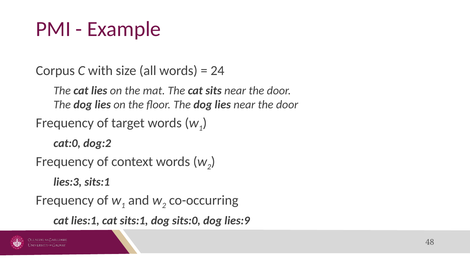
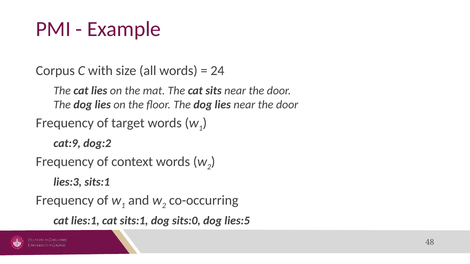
cat:0: cat:0 -> cat:9
lies:9: lies:9 -> lies:5
